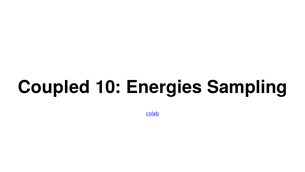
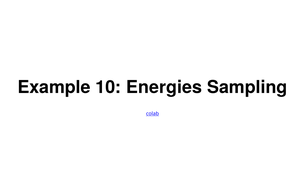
Coupled: Coupled -> Example
